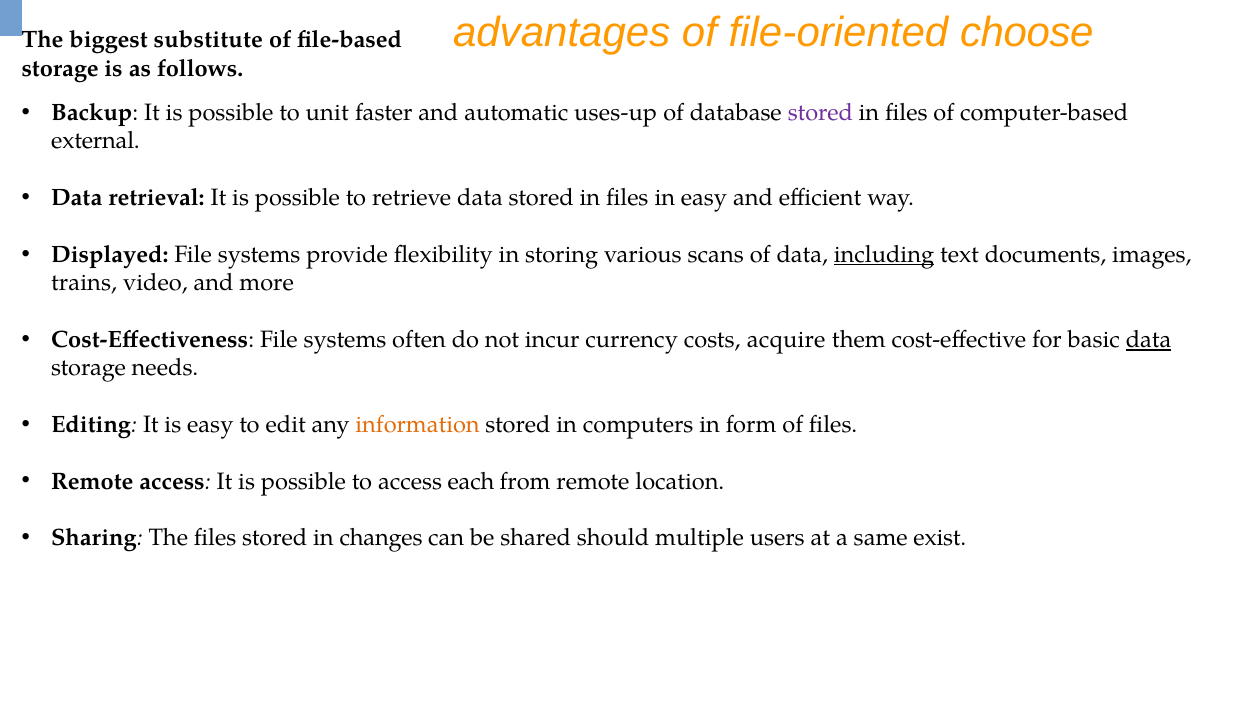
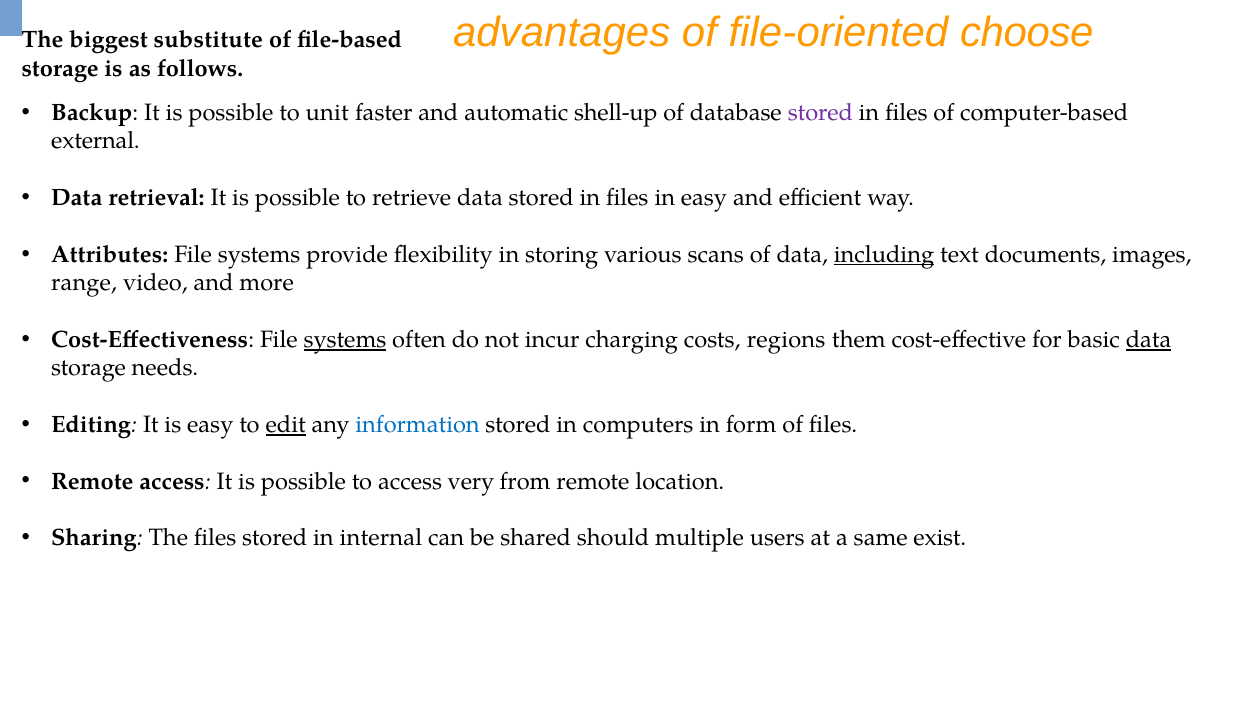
uses-up: uses-up -> shell-up
Displayed: Displayed -> Attributes
trains: trains -> range
systems at (345, 340) underline: none -> present
currency: currency -> charging
acquire: acquire -> regions
edit underline: none -> present
information colour: orange -> blue
each: each -> very
changes: changes -> internal
